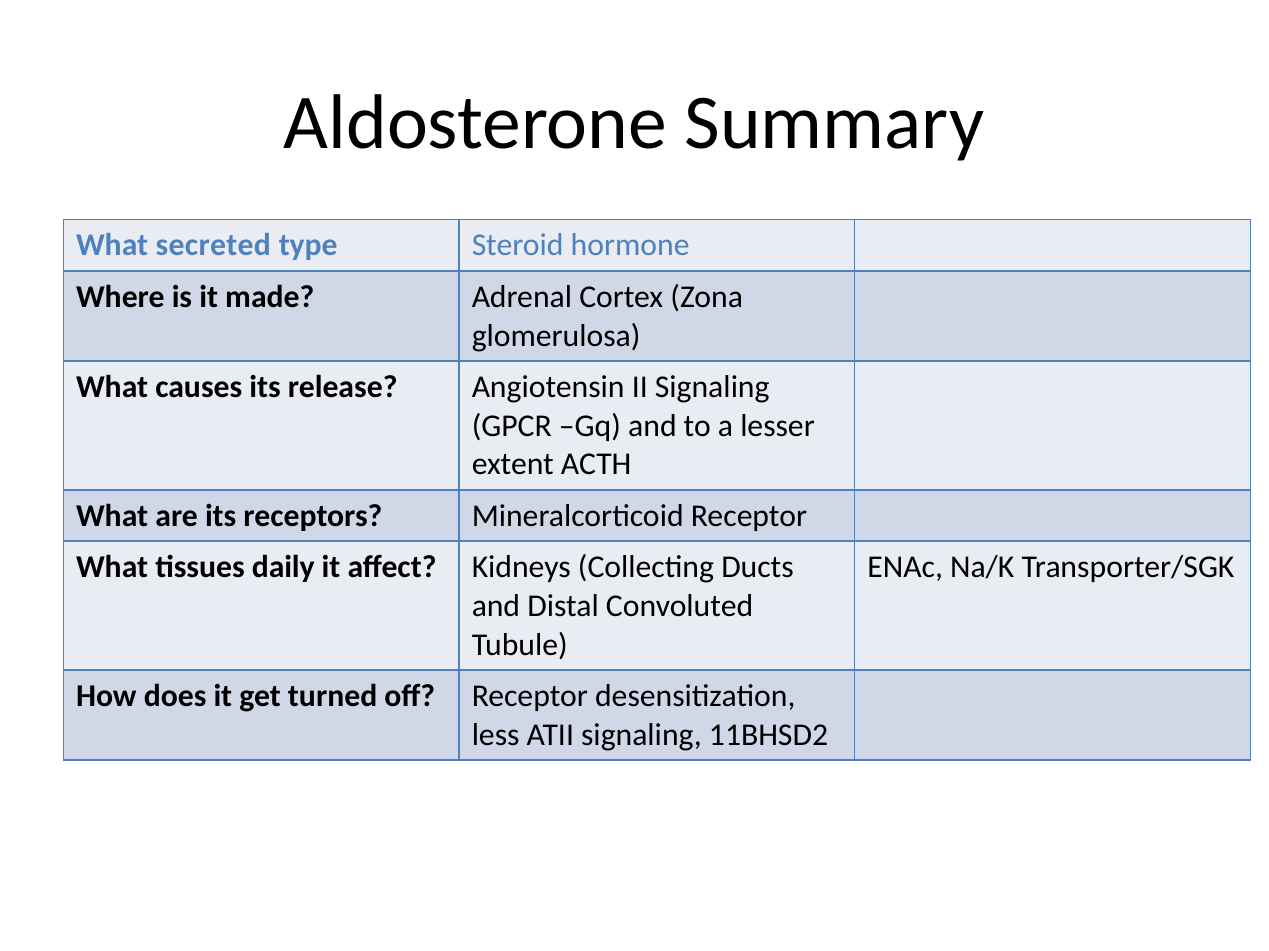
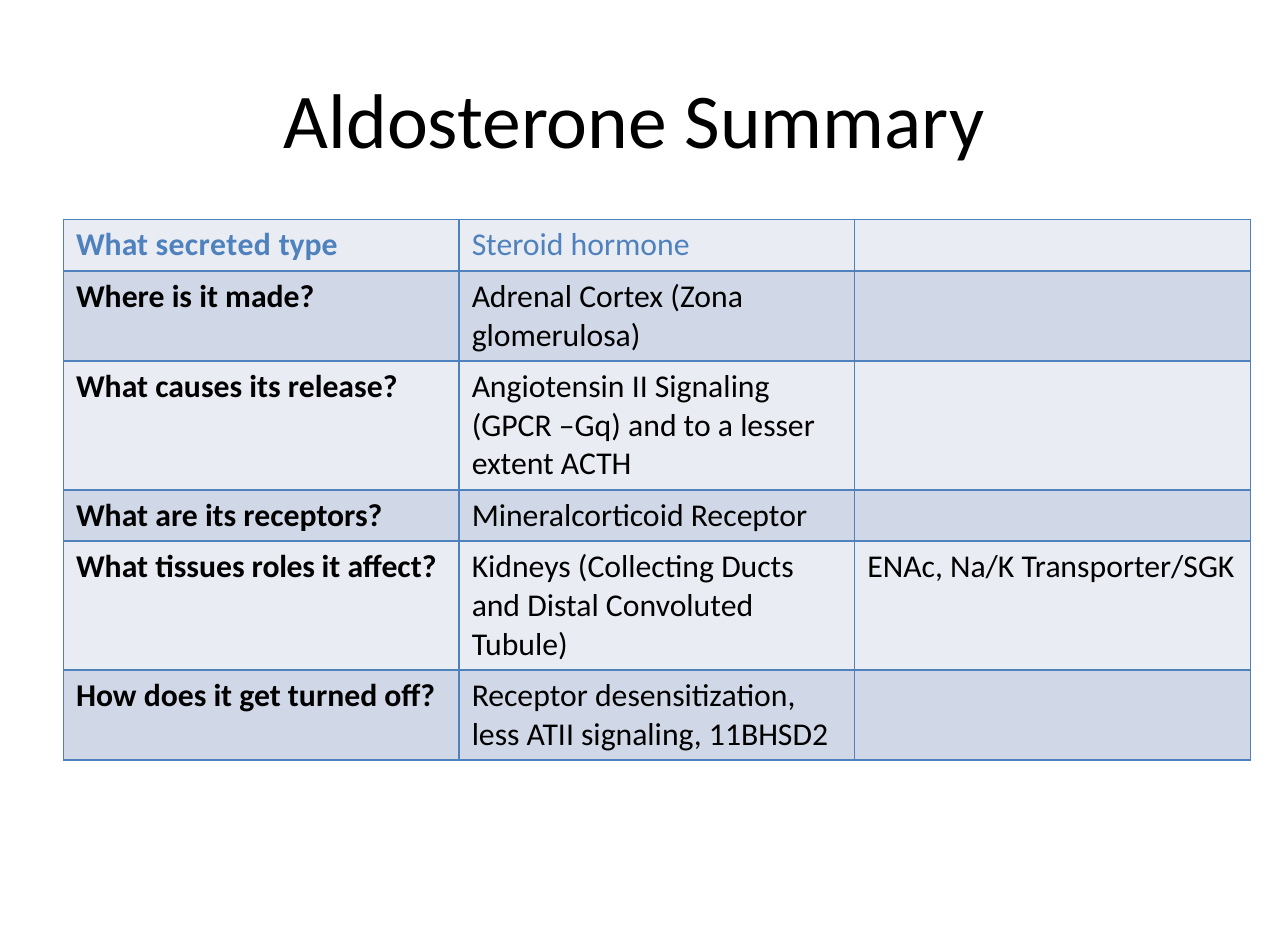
daily: daily -> roles
